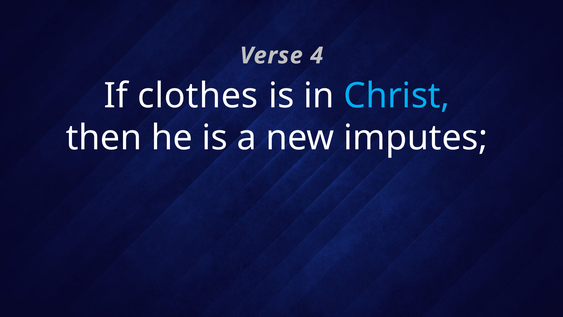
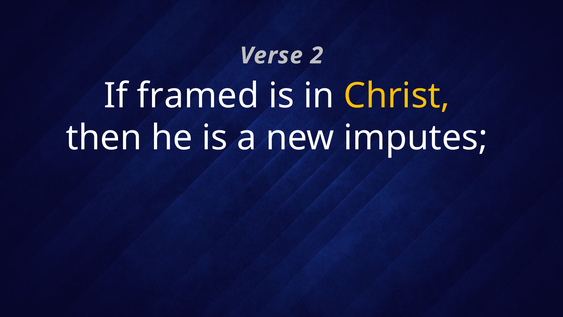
4: 4 -> 2
clothes: clothes -> framed
Christ colour: light blue -> yellow
